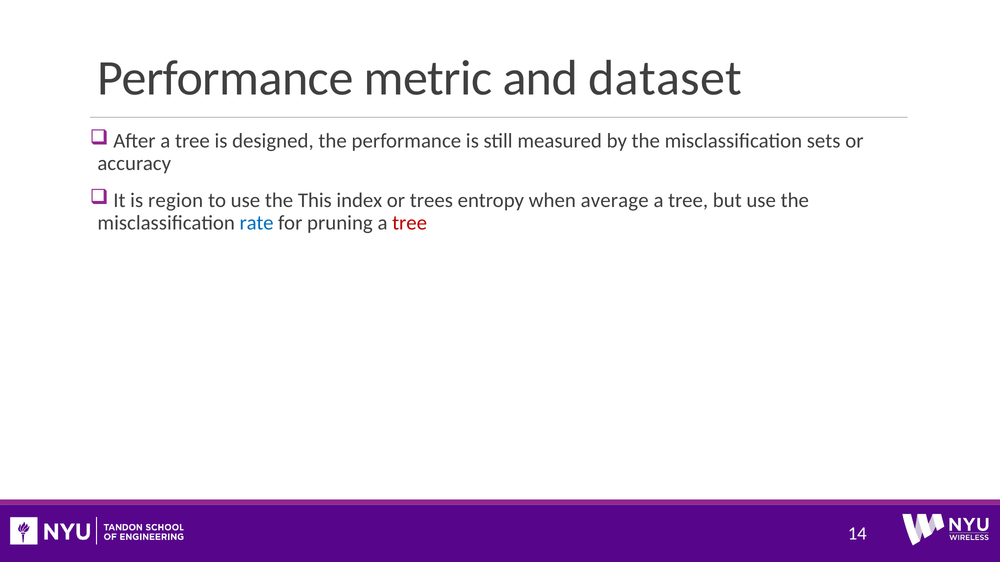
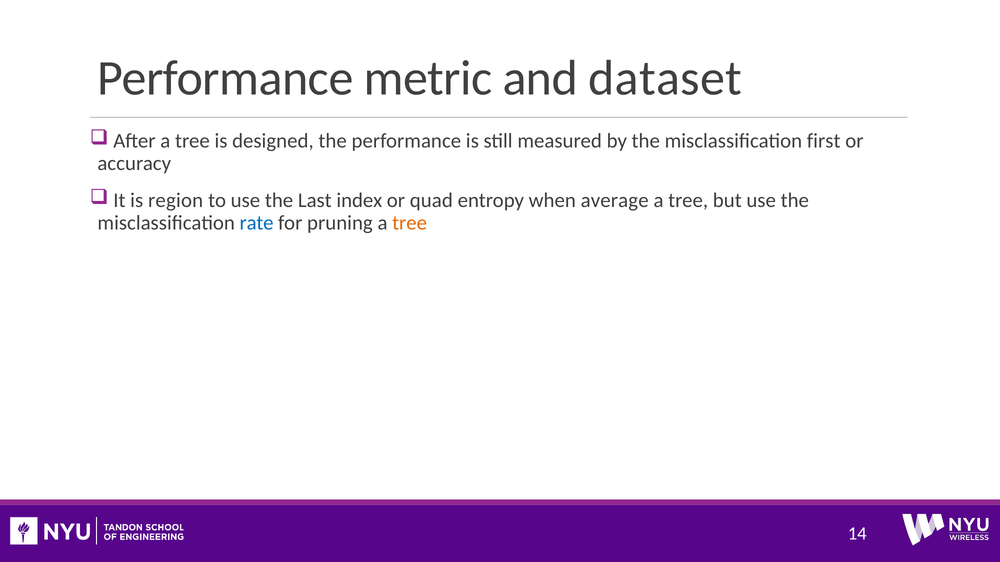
sets: sets -> first
This: This -> Last
trees: trees -> quad
tree at (410, 223) colour: red -> orange
